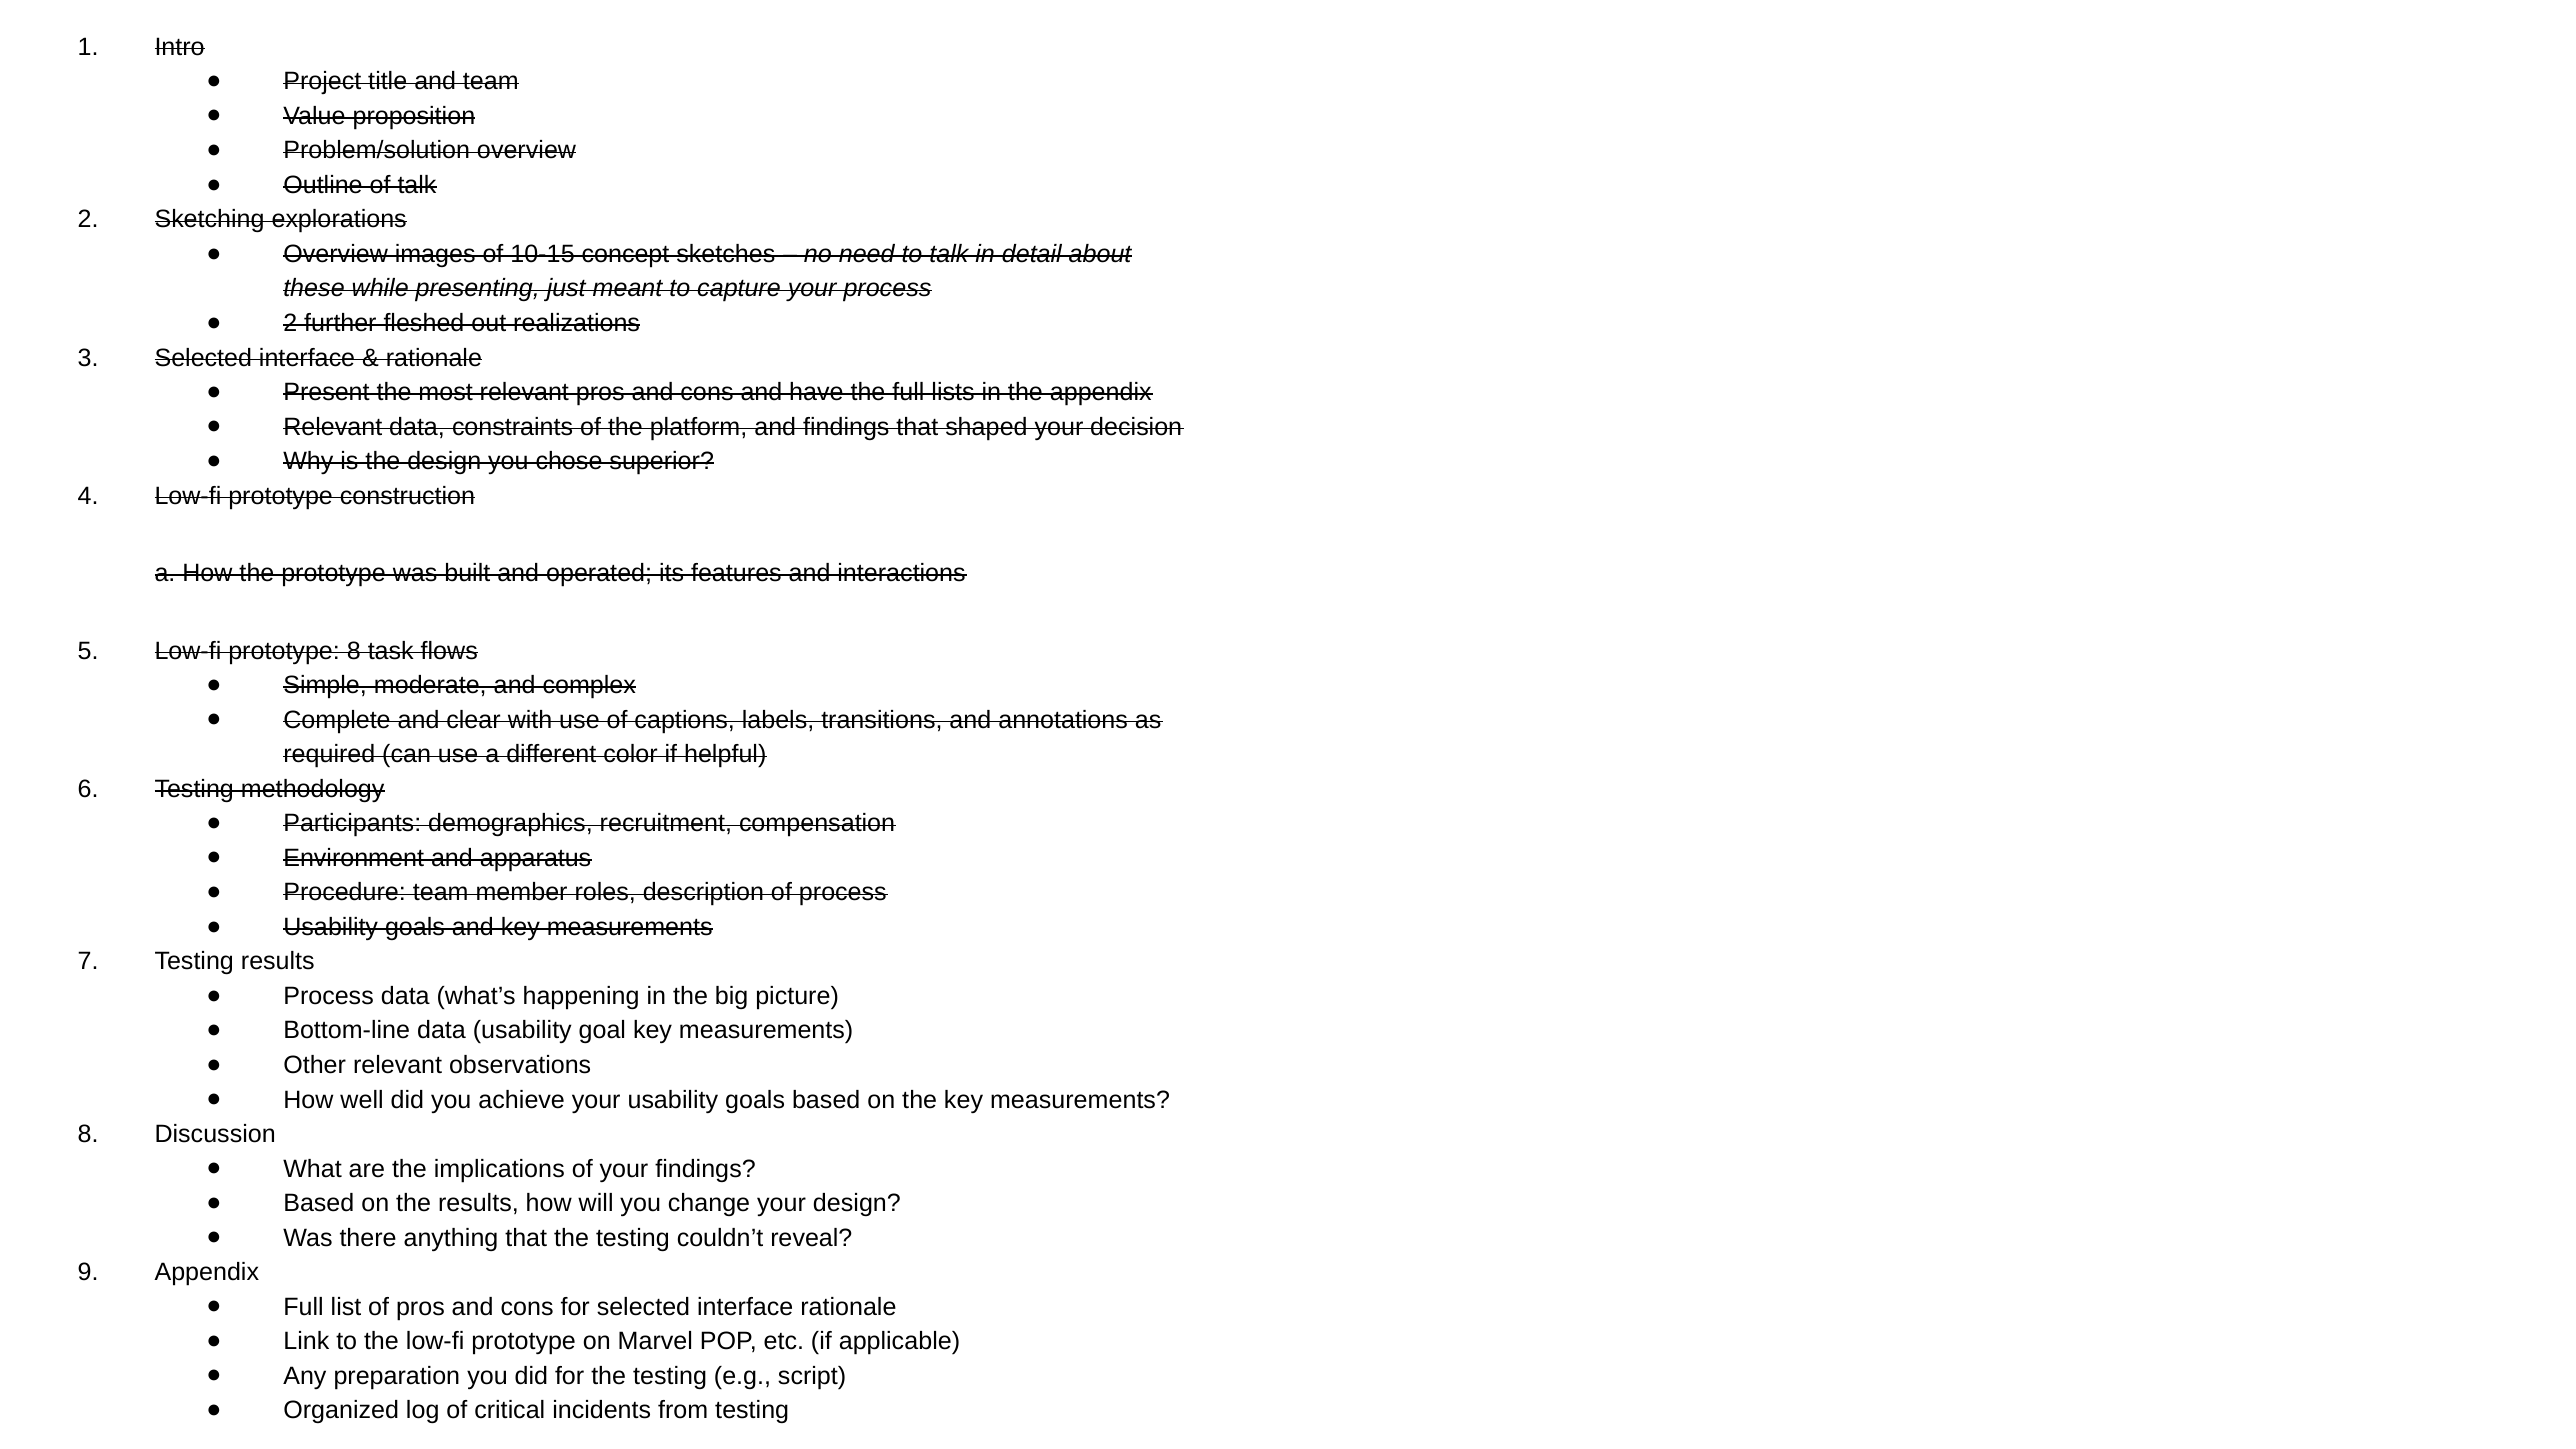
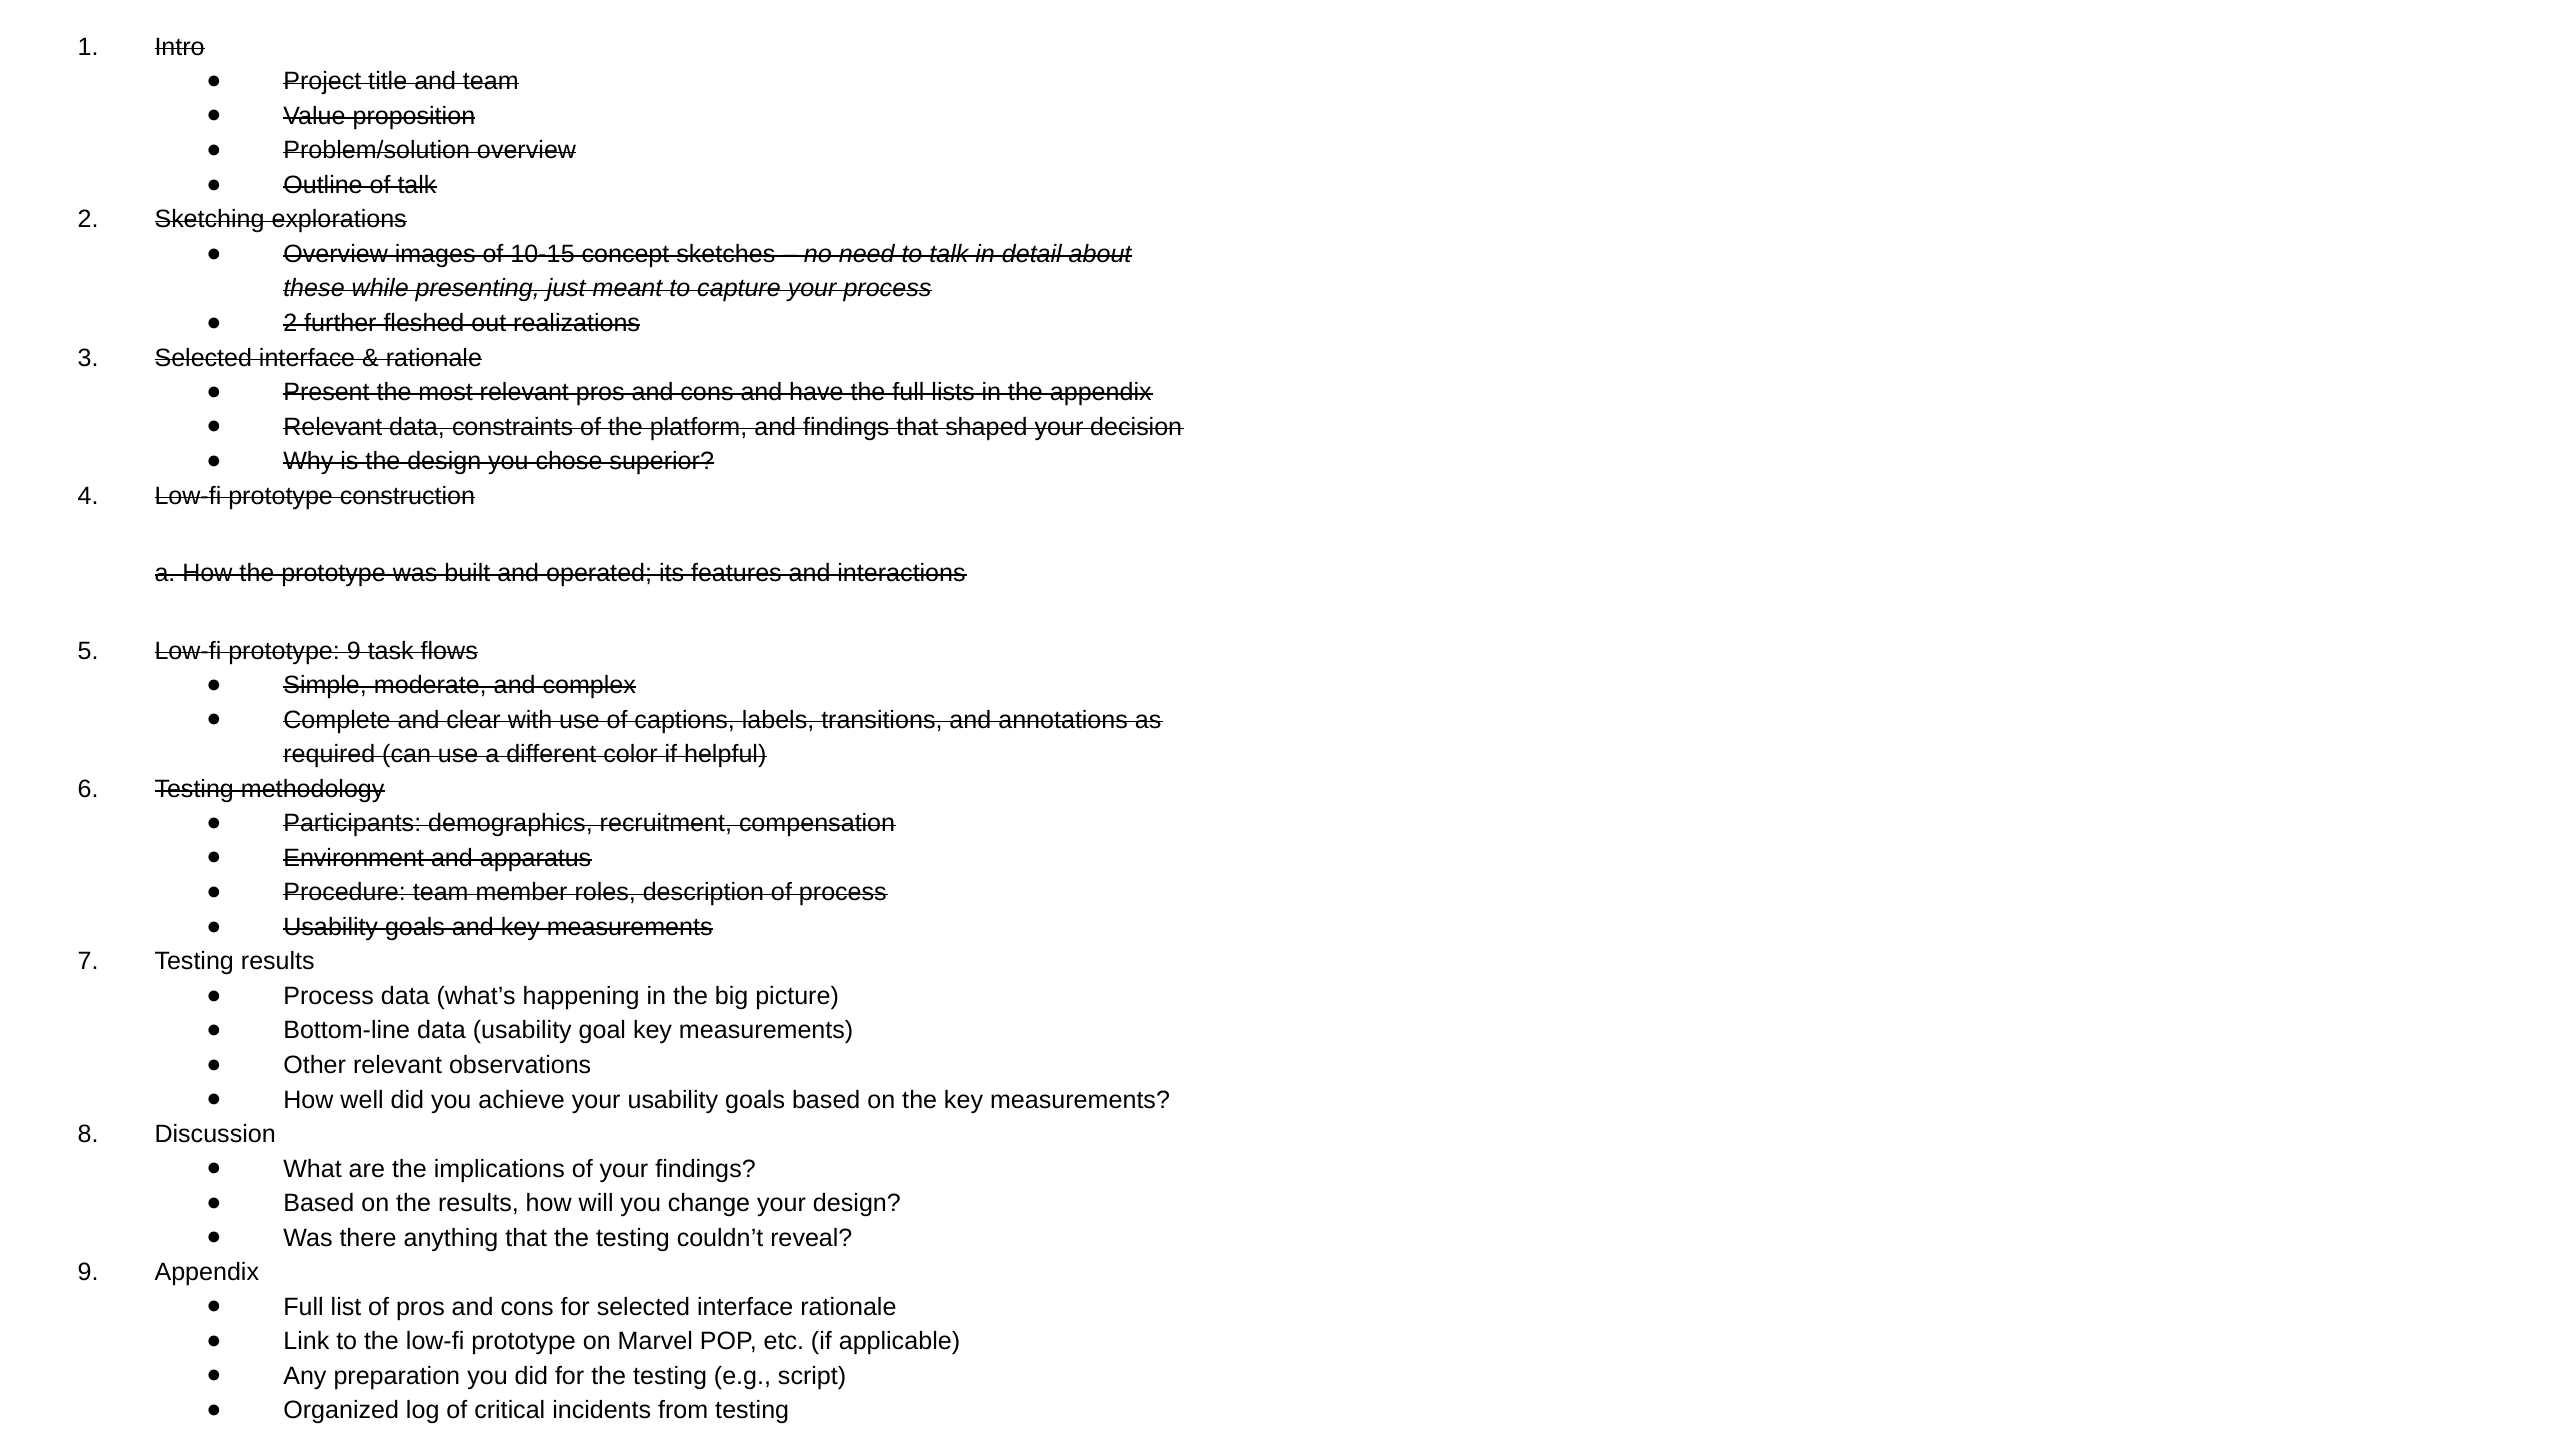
prototype 8: 8 -> 9
